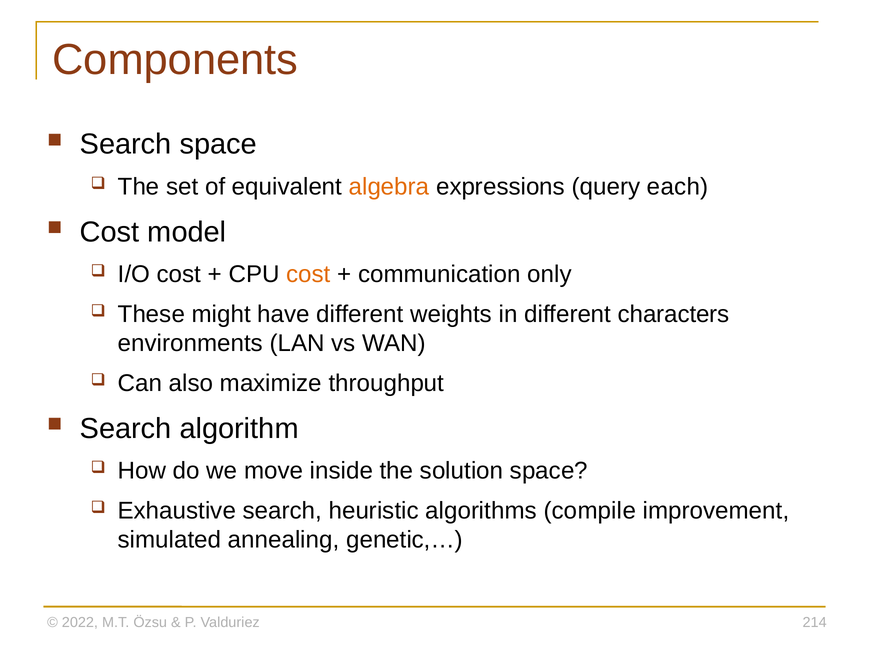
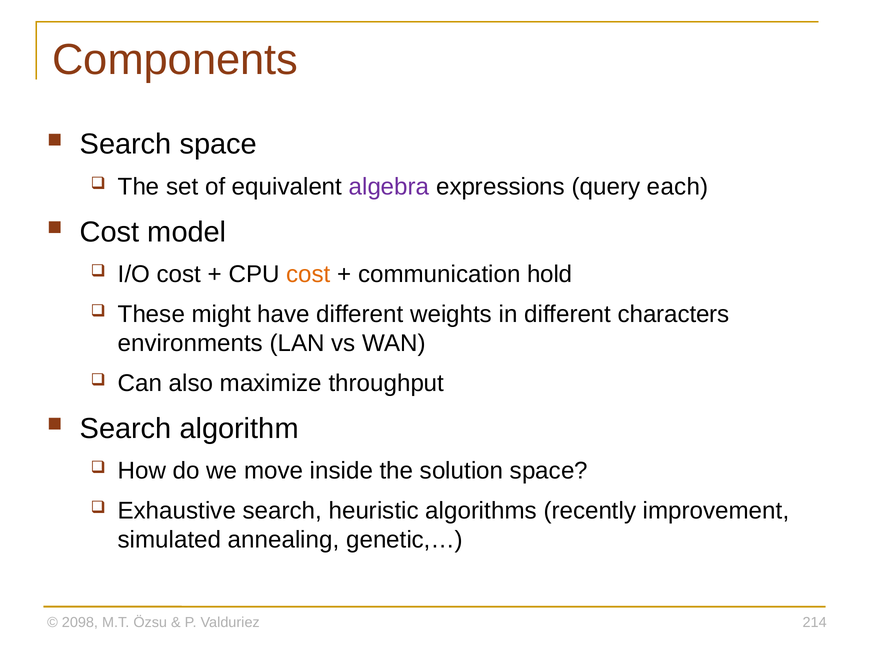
algebra colour: orange -> purple
only: only -> hold
compile: compile -> recently
2022: 2022 -> 2098
